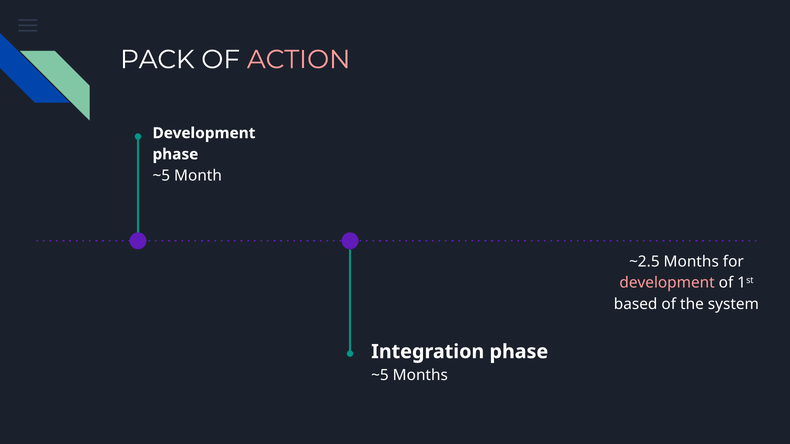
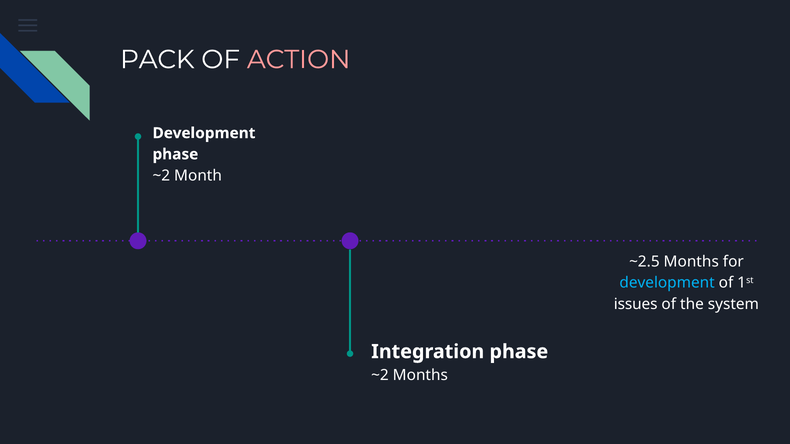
~5 at (161, 176): ~5 -> ~2
development at (667, 283) colour: pink -> light blue
based: based -> issues
~5 at (380, 375): ~5 -> ~2
